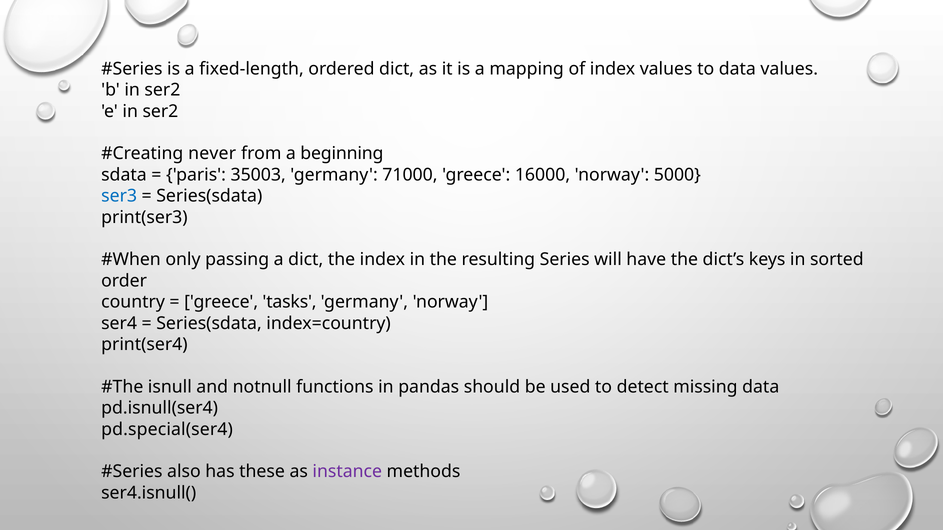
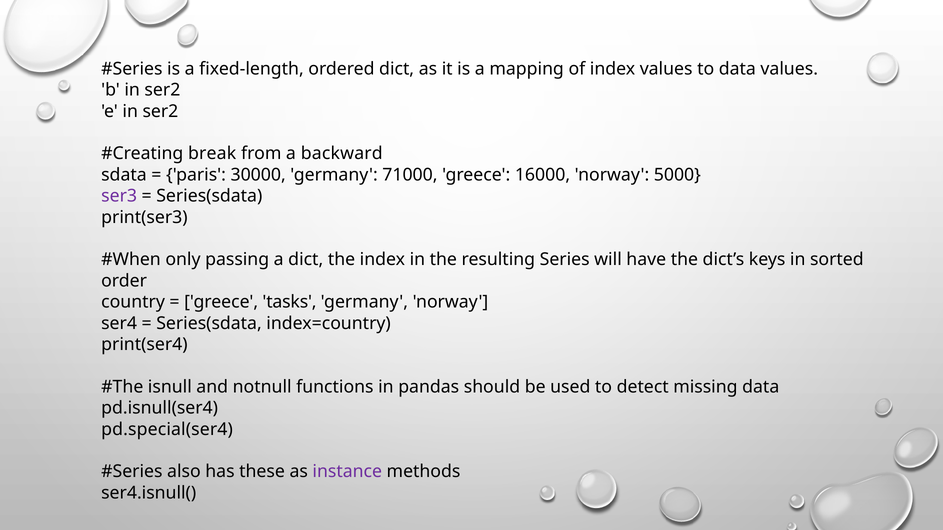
never: never -> break
beginning: beginning -> backward
35003: 35003 -> 30000
ser3 colour: blue -> purple
